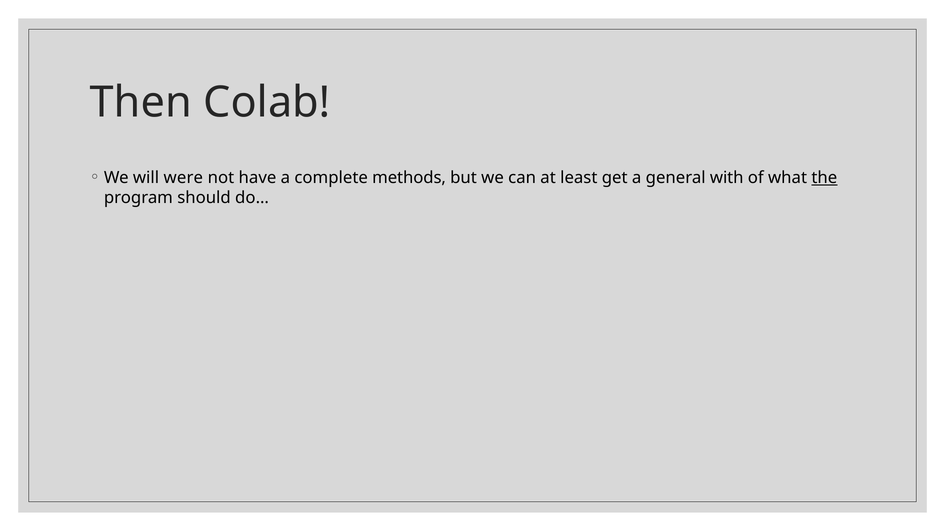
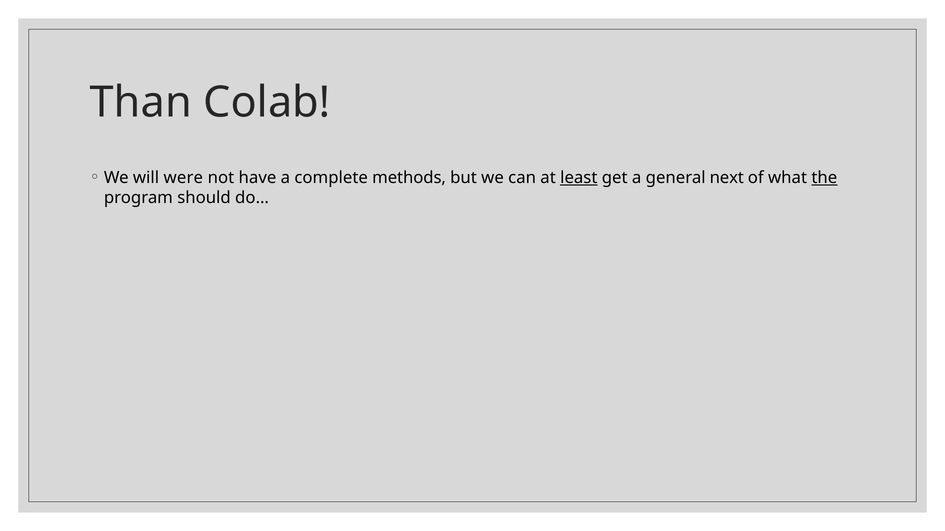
Then: Then -> Than
least underline: none -> present
with: with -> next
